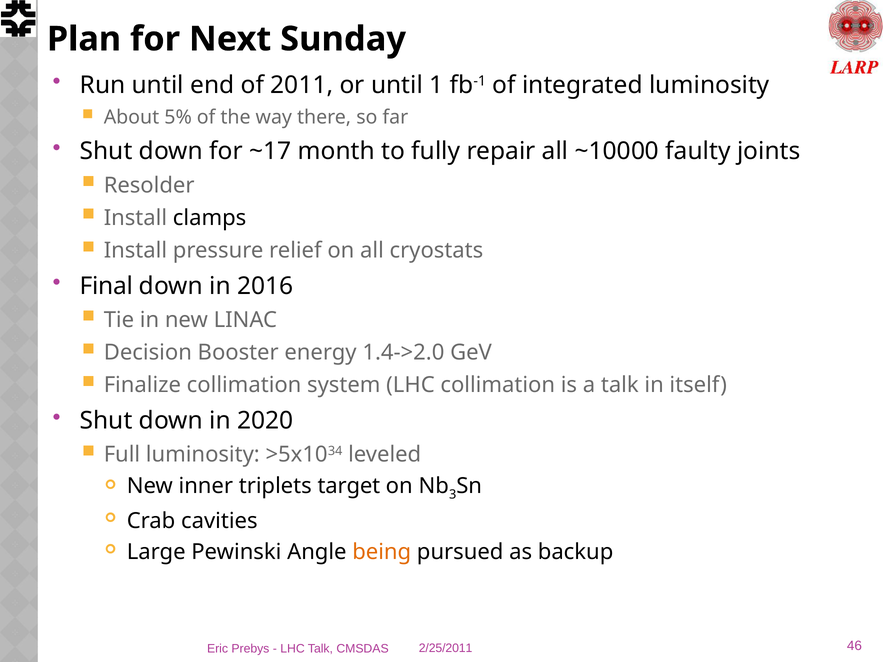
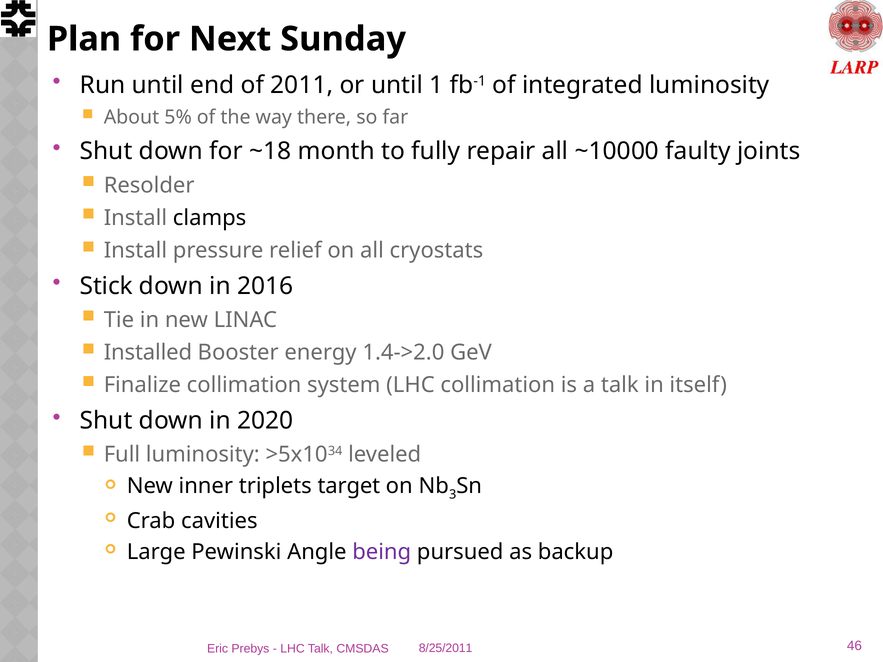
~17: ~17 -> ~18
Final: Final -> Stick
Decision: Decision -> Installed
being colour: orange -> purple
2/25/2011: 2/25/2011 -> 8/25/2011
